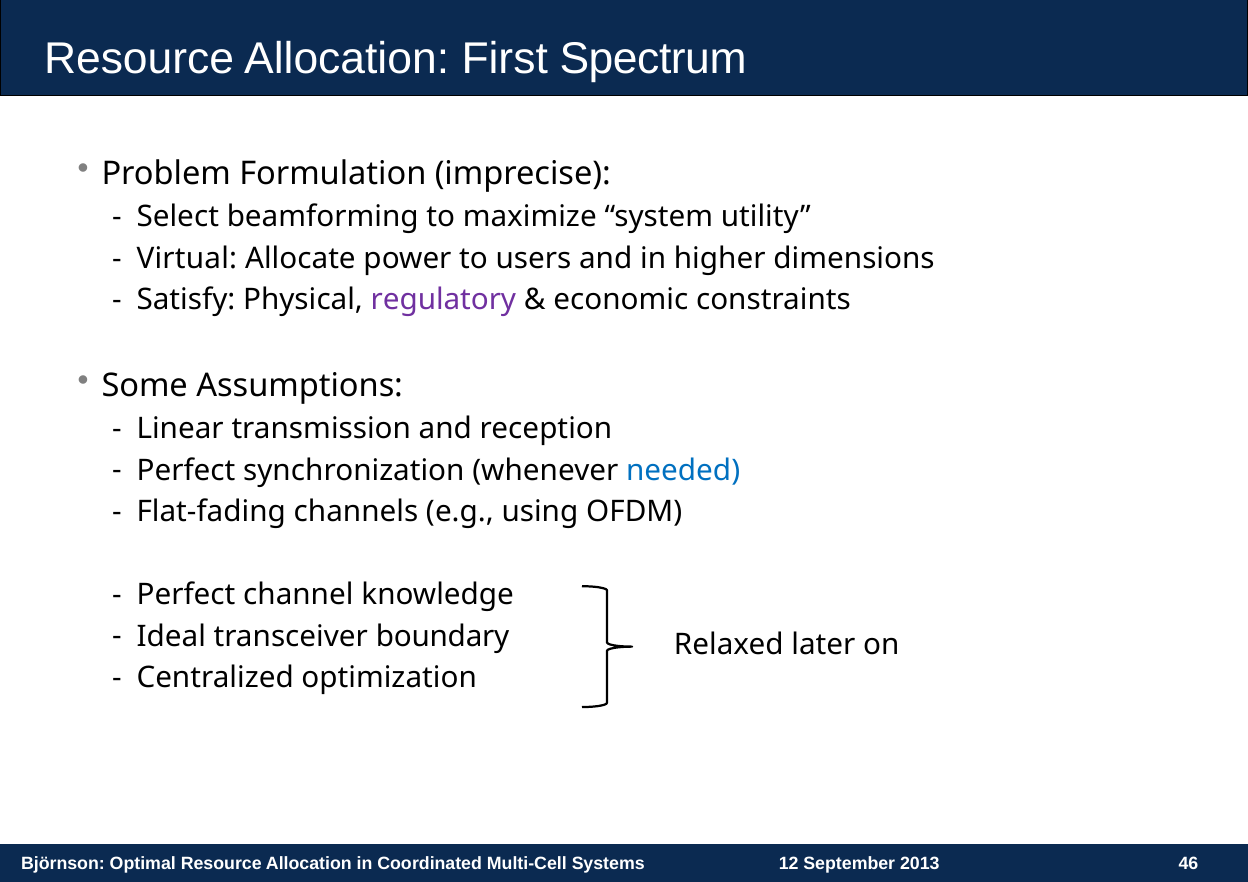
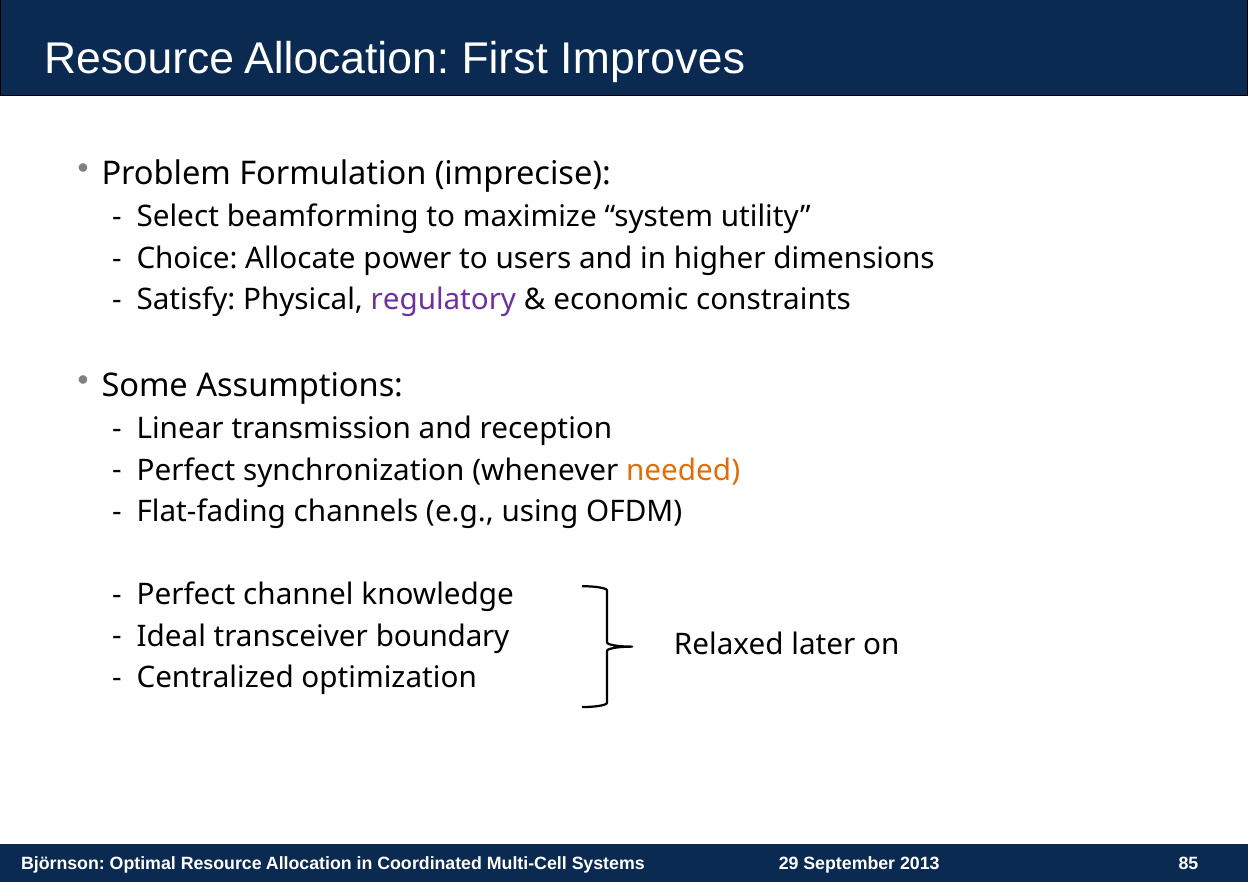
Spectrum: Spectrum -> Improves
Virtual: Virtual -> Choice
needed colour: blue -> orange
12: 12 -> 29
46: 46 -> 85
